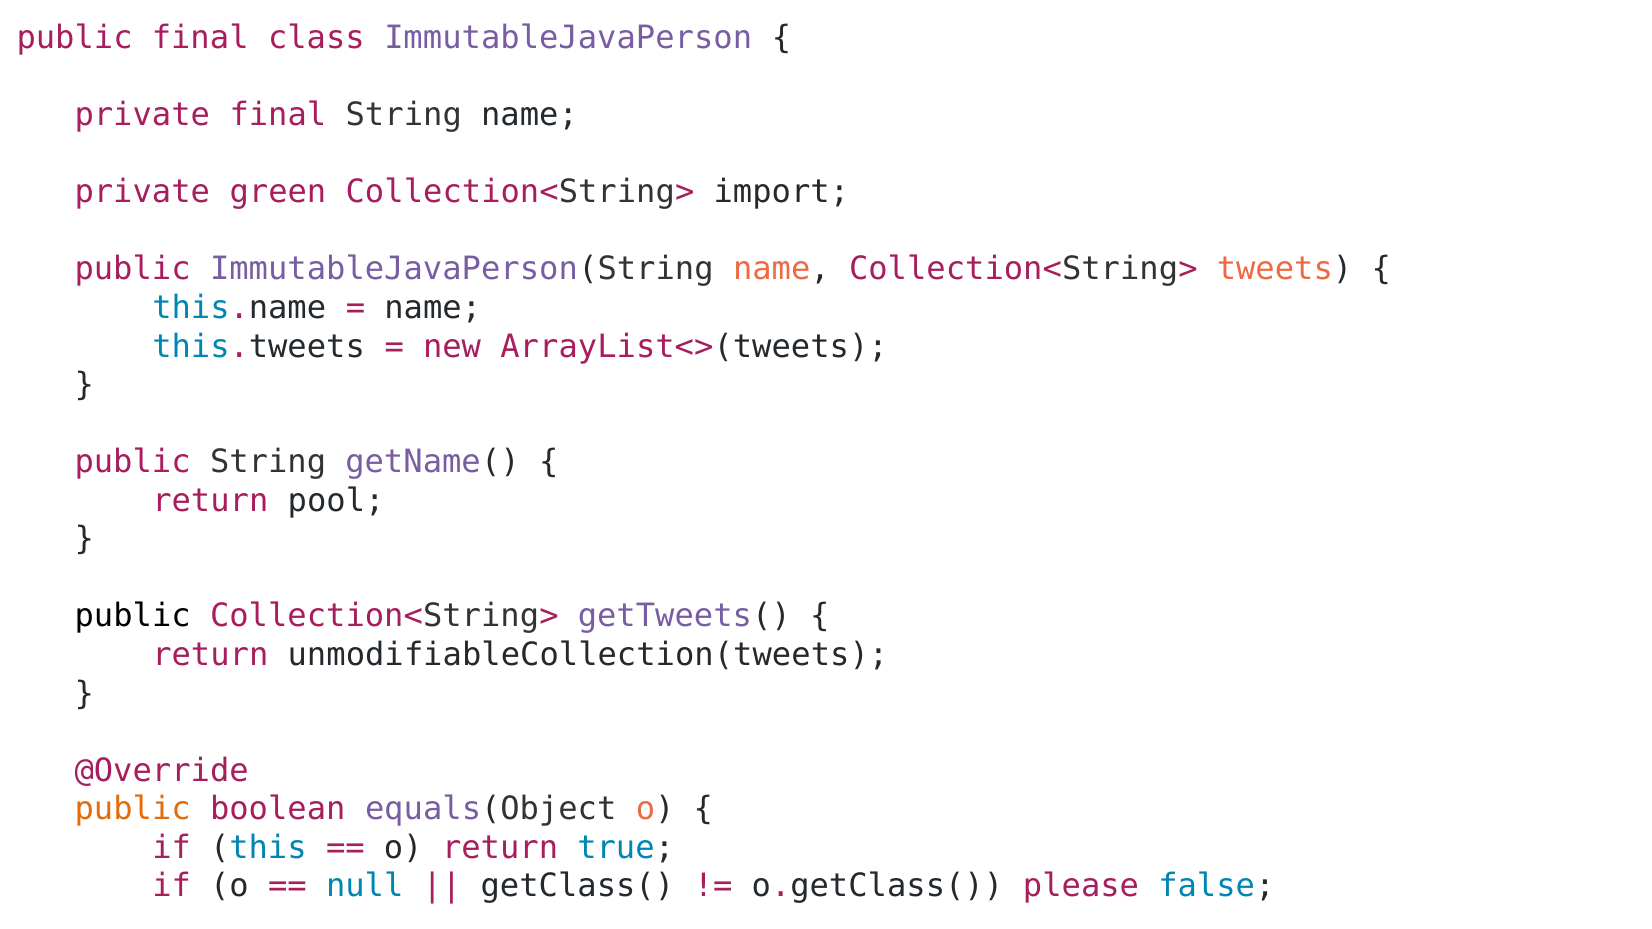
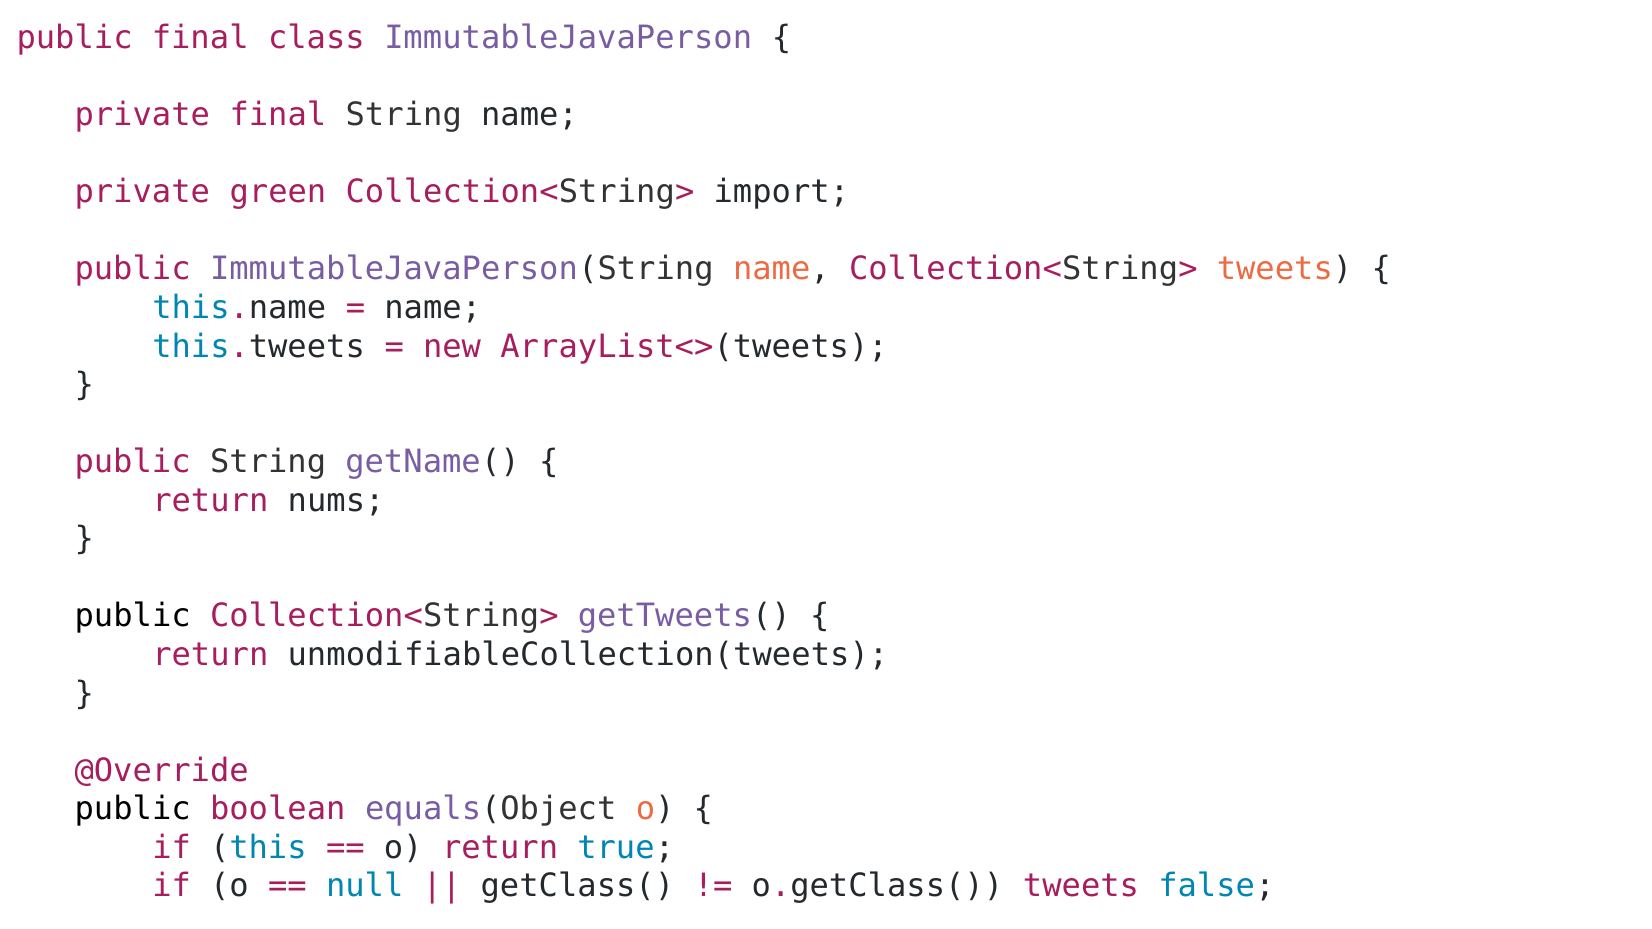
pool: pool -> nums
public at (133, 809) colour: orange -> black
o.getClass( please: please -> tweets
